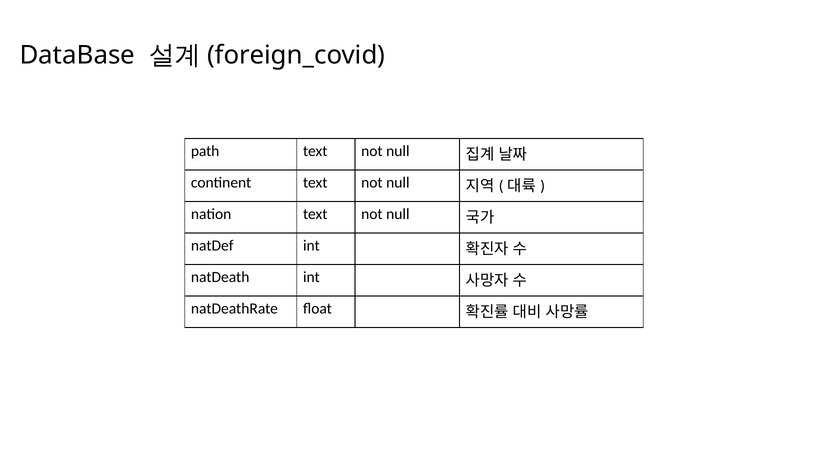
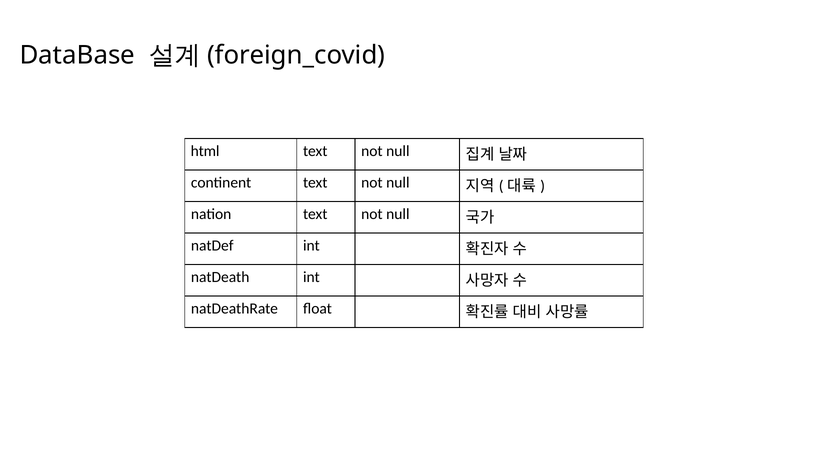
path: path -> html
